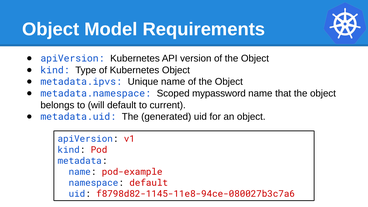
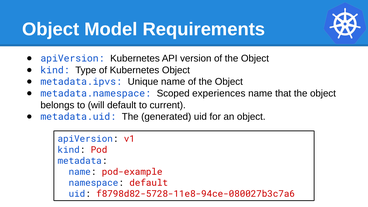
mypassword: mypassword -> experiences
f8798d82-1145-11e8-94ce-080027b3c7a6: f8798d82-1145-11e8-94ce-080027b3c7a6 -> f8798d82-5728-11e8-94ce-080027b3c7a6
